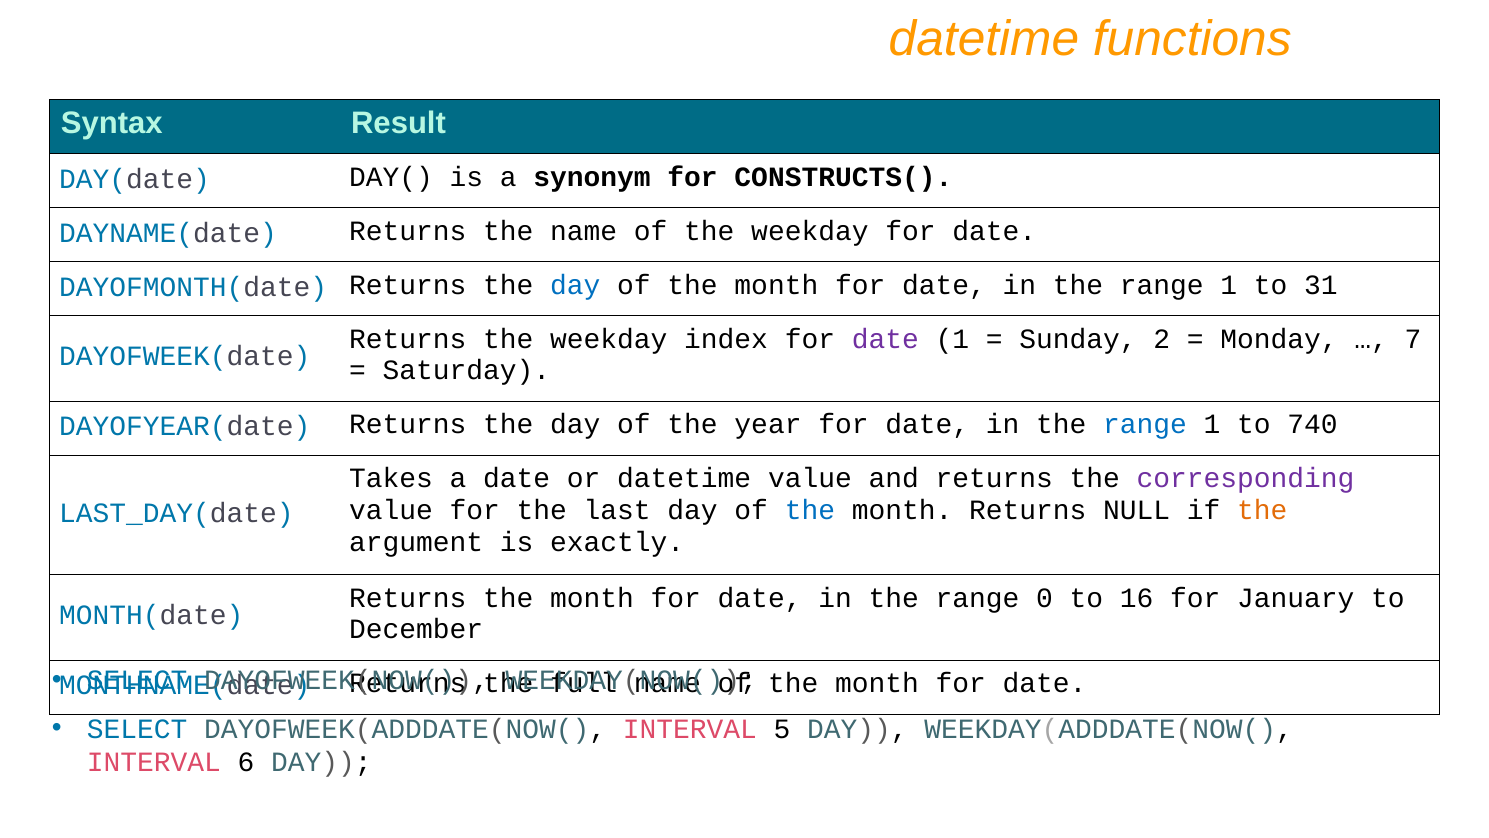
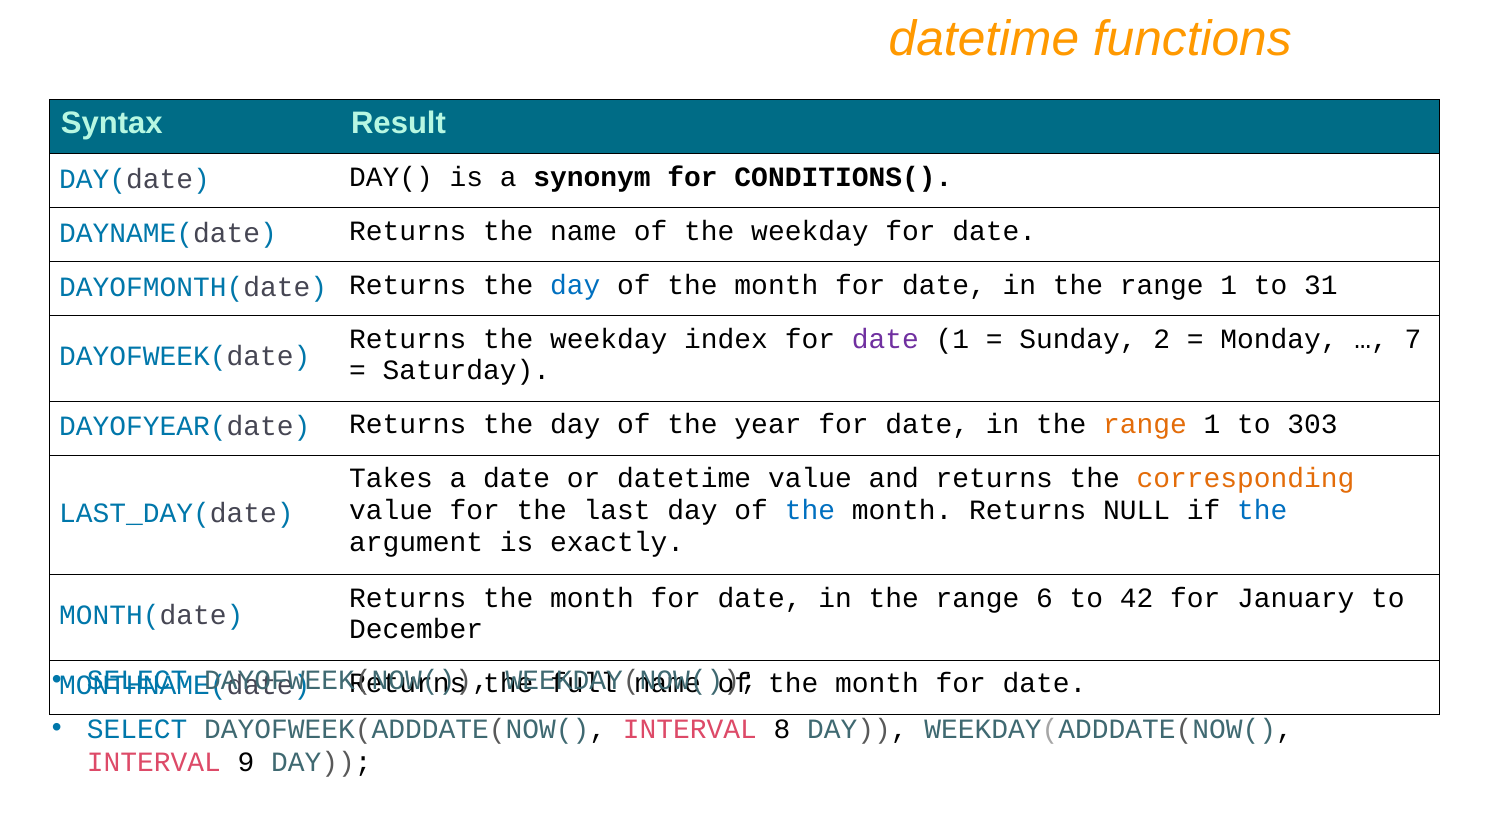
CONSTRUCTS(: CONSTRUCTS( -> CONDITIONS(
range at (1145, 424) colour: blue -> orange
740: 740 -> 303
corresponding colour: purple -> orange
the at (1262, 510) colour: orange -> blue
0: 0 -> 6
16: 16 -> 42
5: 5 -> 8
6: 6 -> 9
